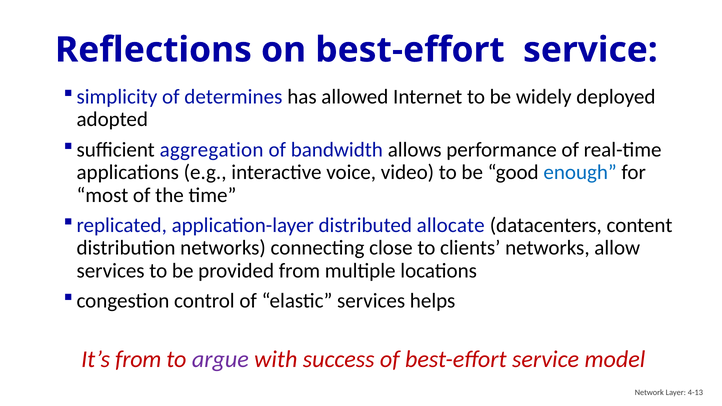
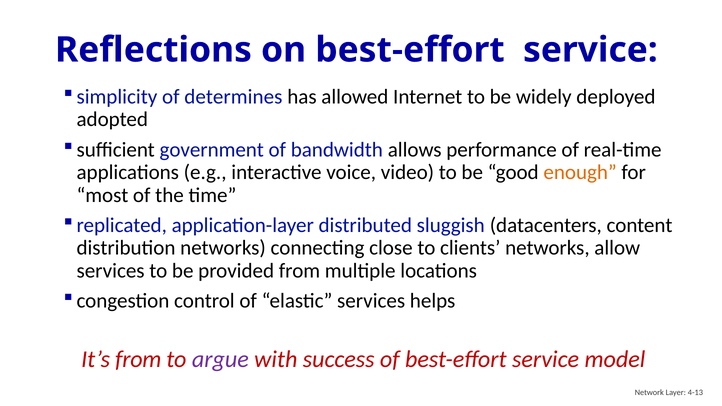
aggregation: aggregation -> government
enough colour: blue -> orange
allocate: allocate -> sluggish
